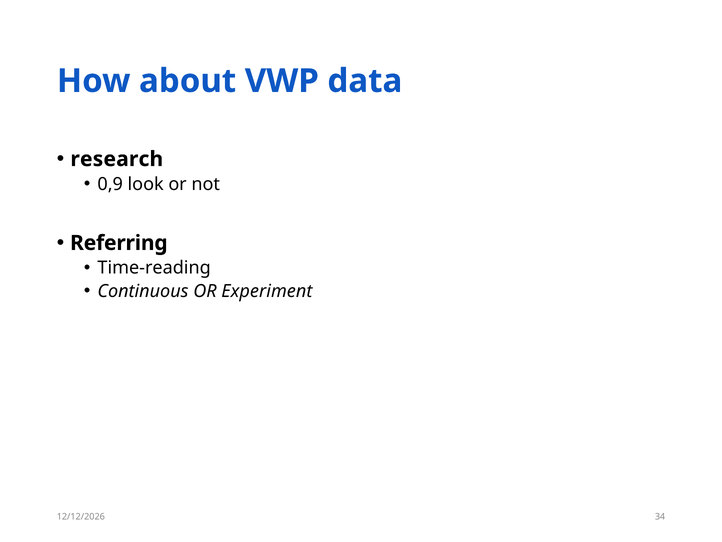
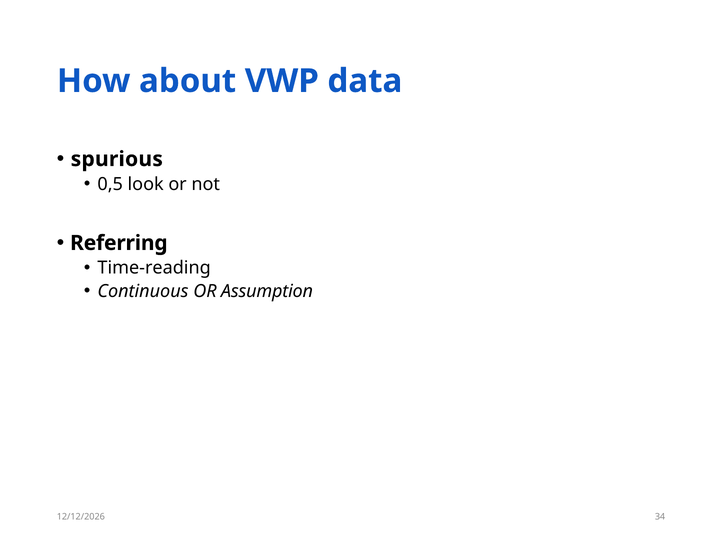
research: research -> spurious
0,9: 0,9 -> 0,5
Experiment: Experiment -> Assumption
